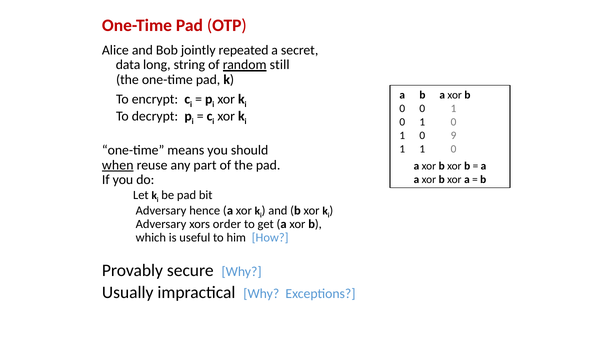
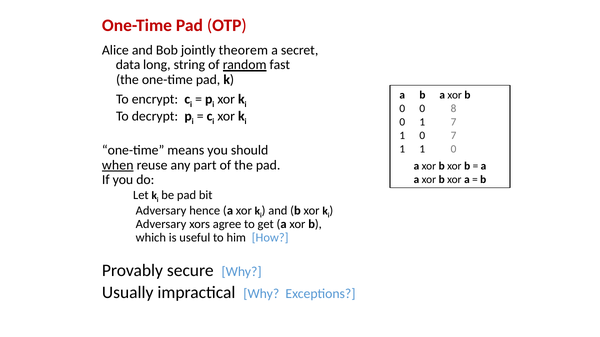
repeated: repeated -> theorem
still: still -> fast
0 0 1: 1 -> 8
0 at (454, 122): 0 -> 7
0 9: 9 -> 7
order: order -> agree
